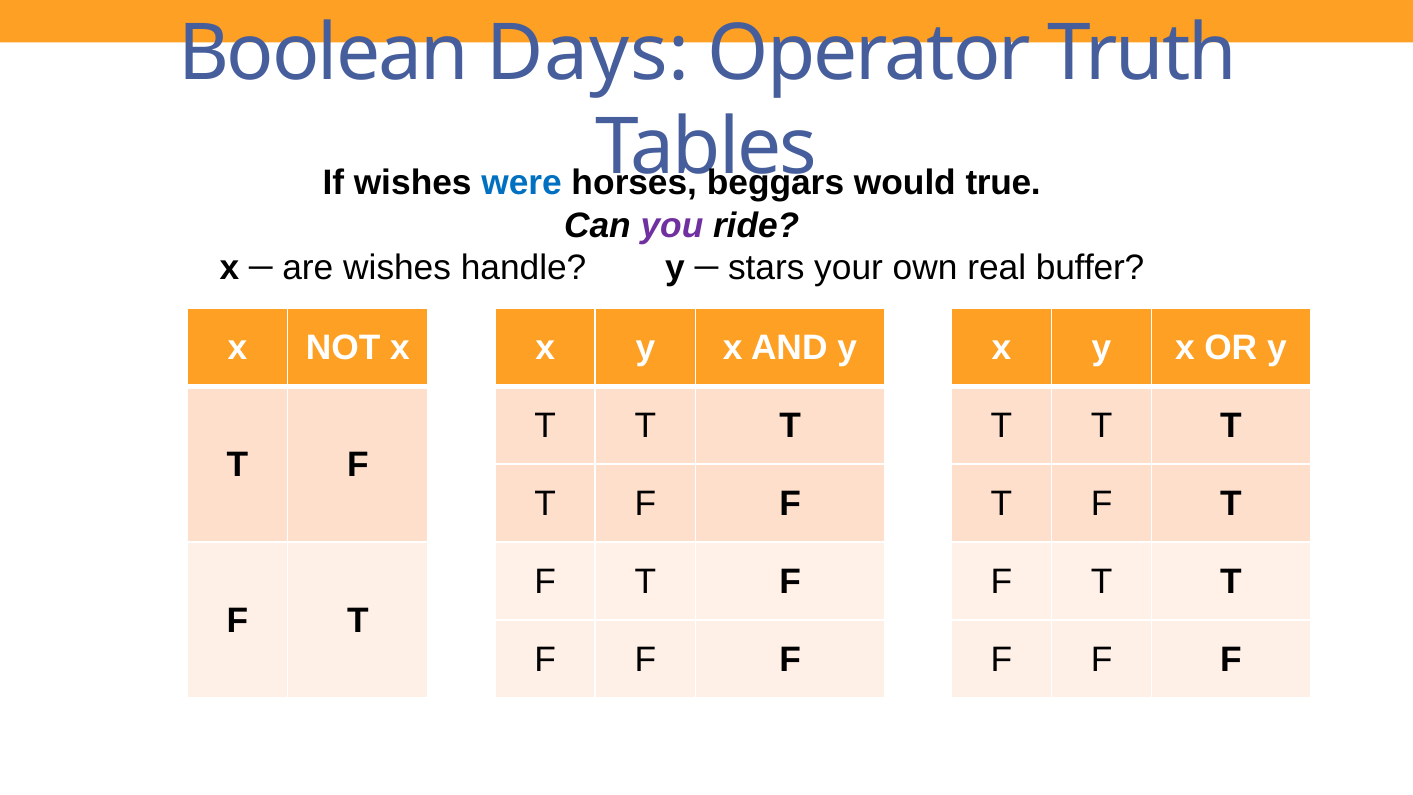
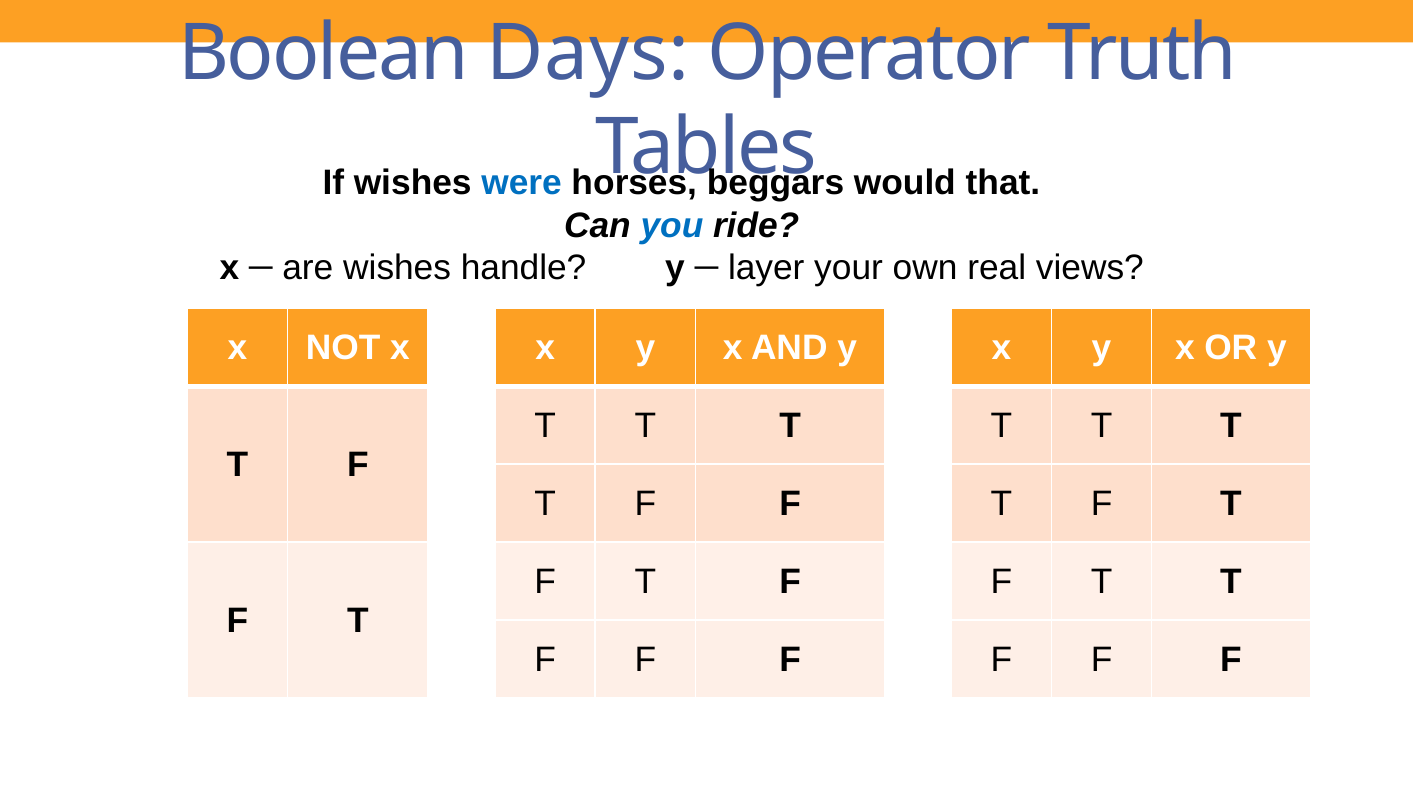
true: true -> that
you colour: purple -> blue
stars: stars -> layer
buffer: buffer -> views
